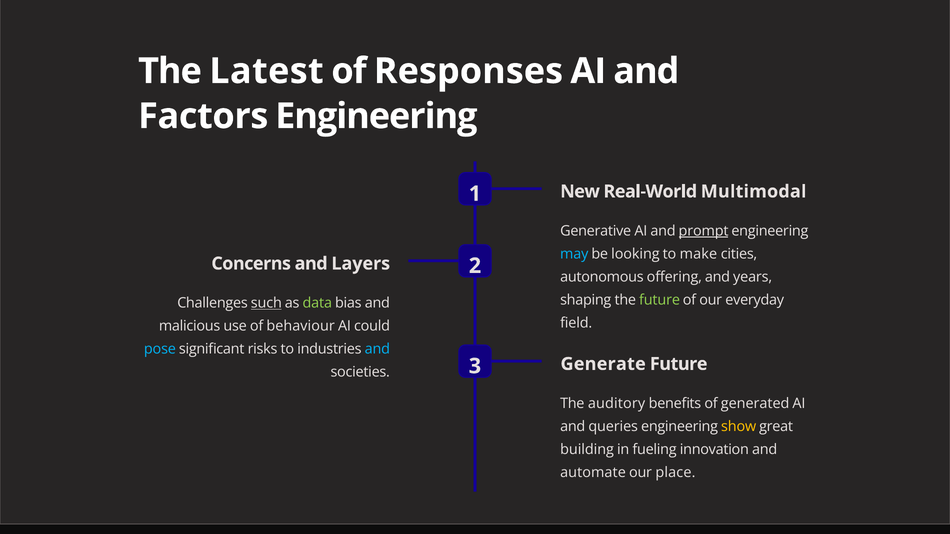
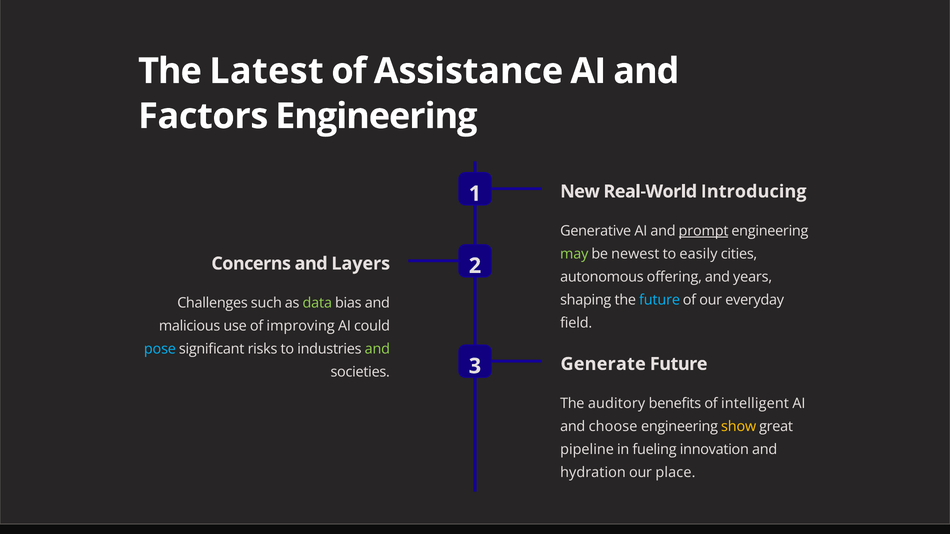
Responses: Responses -> Assistance
Multimodal: Multimodal -> Introducing
may colour: light blue -> light green
looking: looking -> newest
make: make -> easily
future at (660, 300) colour: light green -> light blue
such underline: present -> none
behaviour: behaviour -> improving
and at (377, 349) colour: light blue -> light green
generated: generated -> intelligent
queries: queries -> choose
building: building -> pipeline
automate: automate -> hydration
